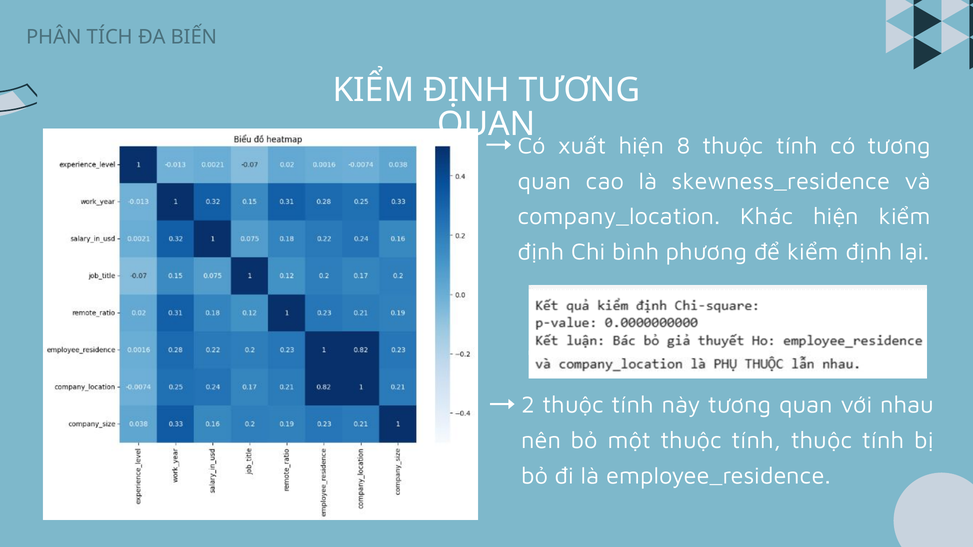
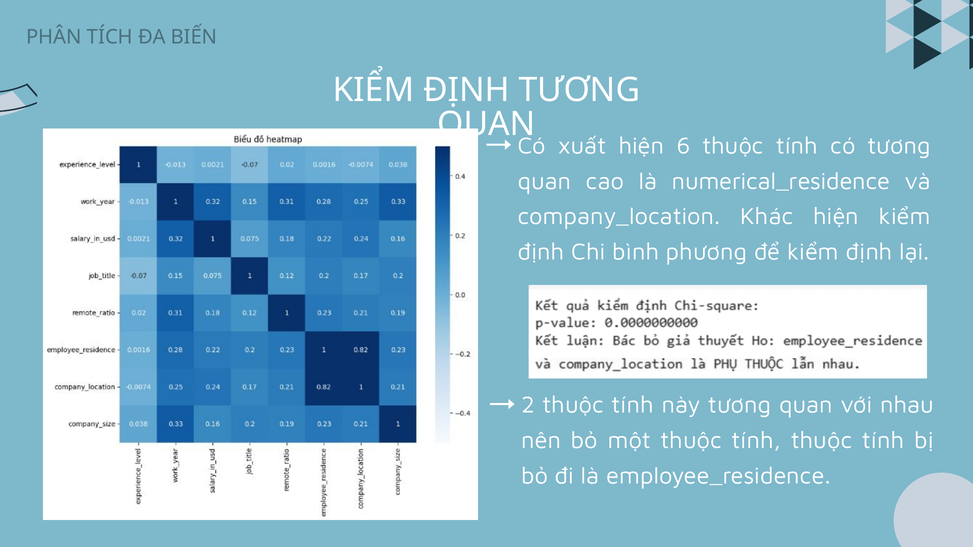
8: 8 -> 6
skewness_residence: skewness_residence -> numerical_residence
